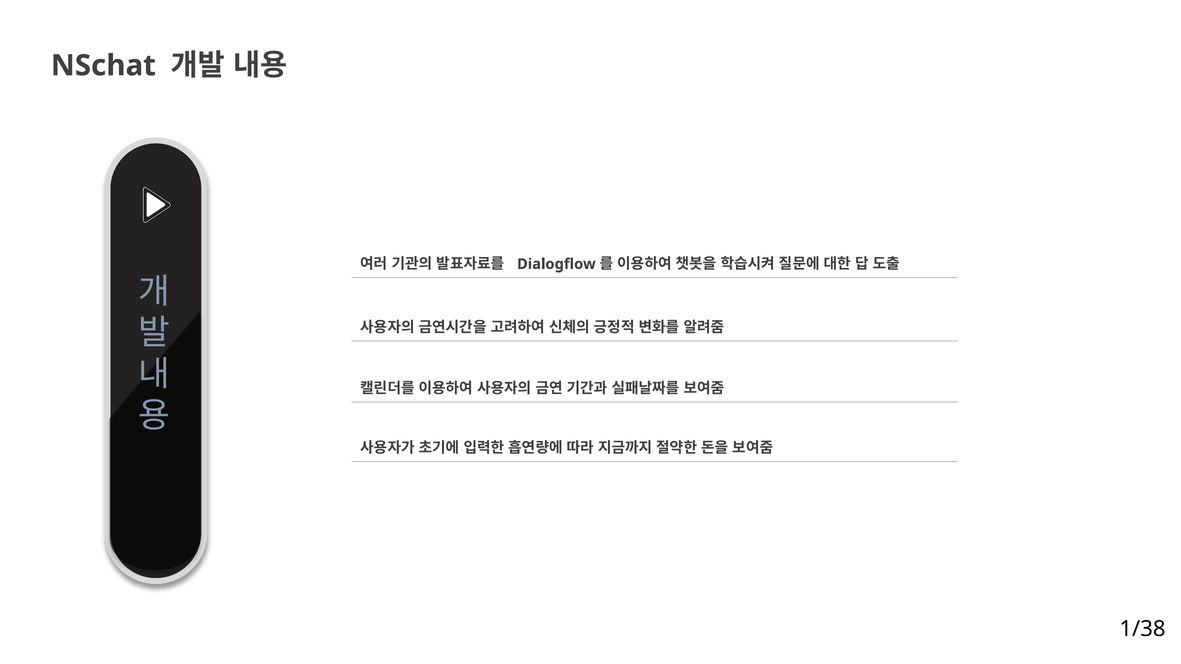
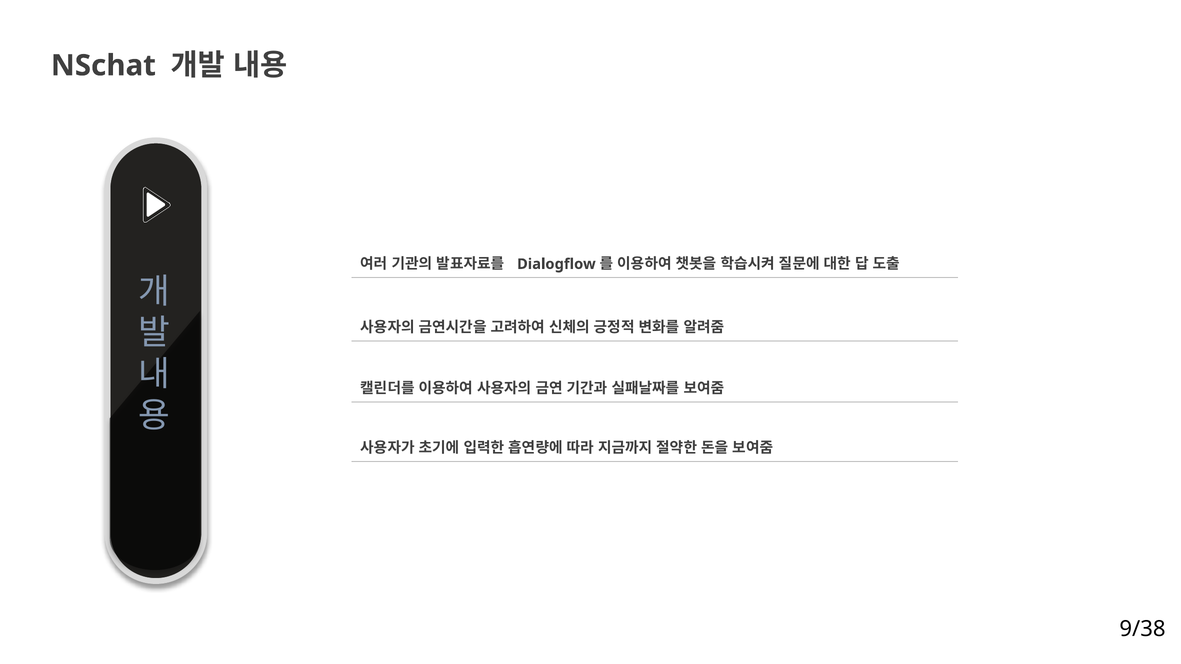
1/38: 1/38 -> 9/38
